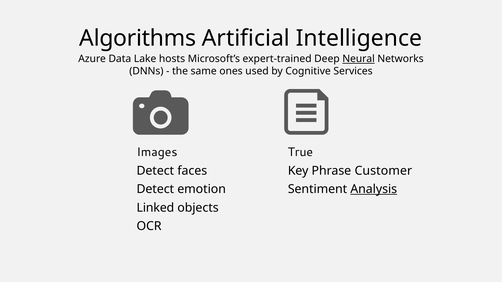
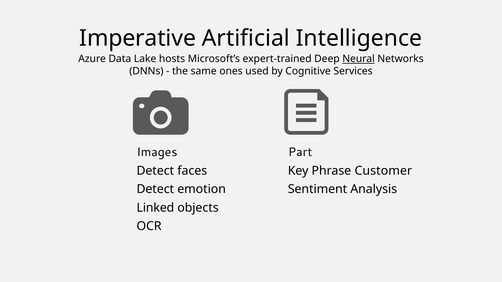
Algorithms: Algorithms -> Imperative
True: True -> Part
Analysis underline: present -> none
